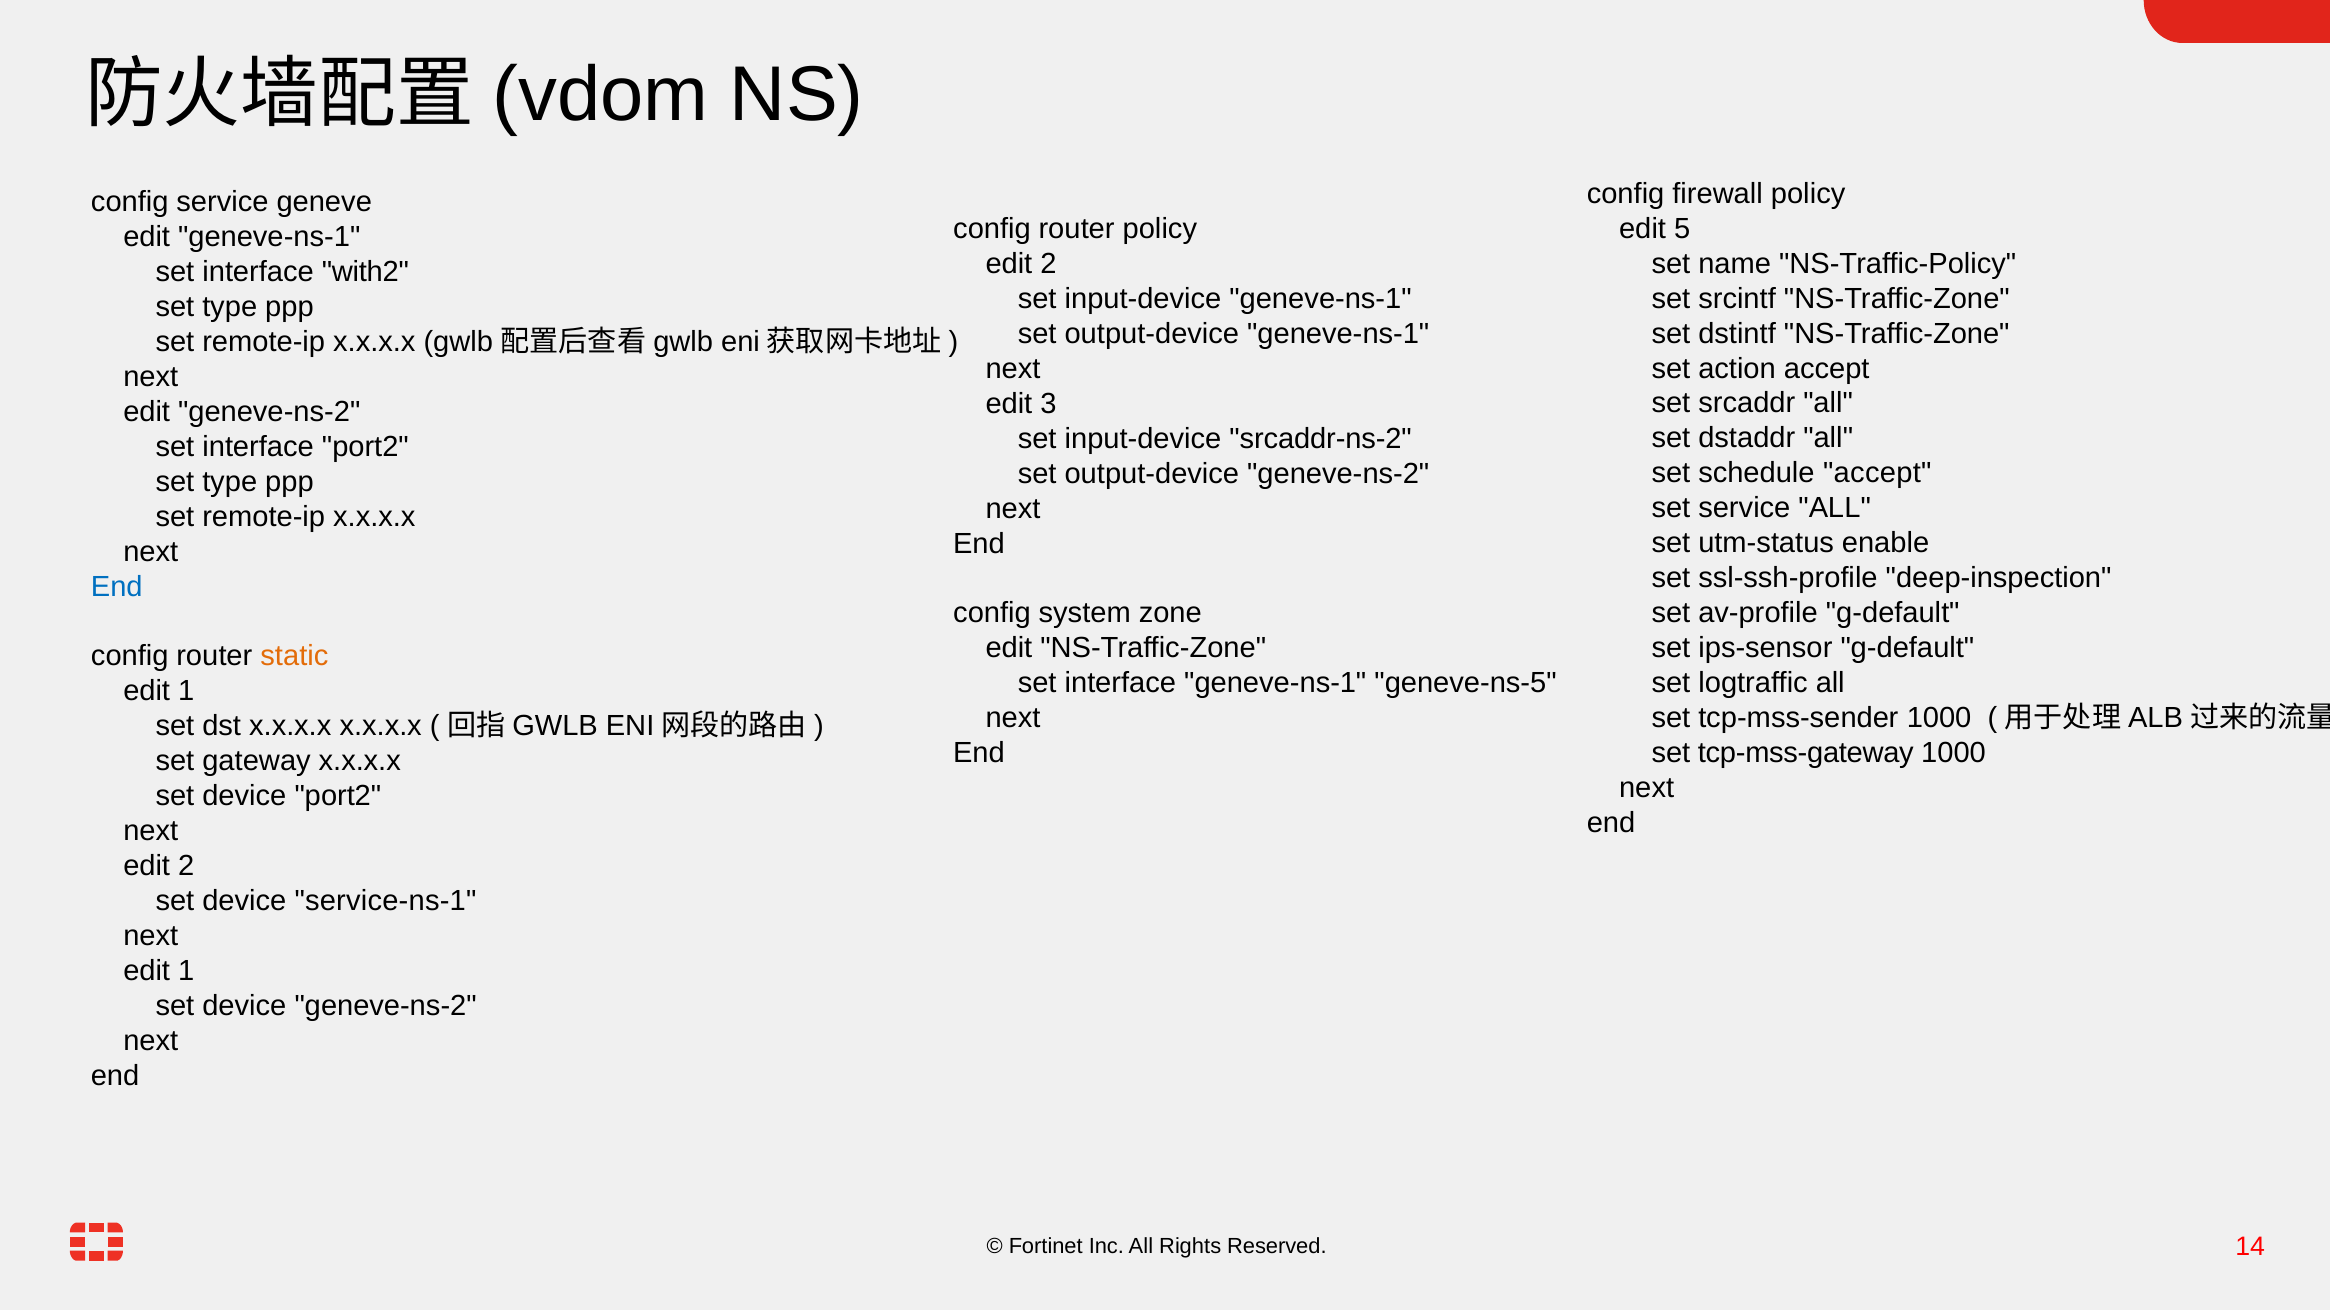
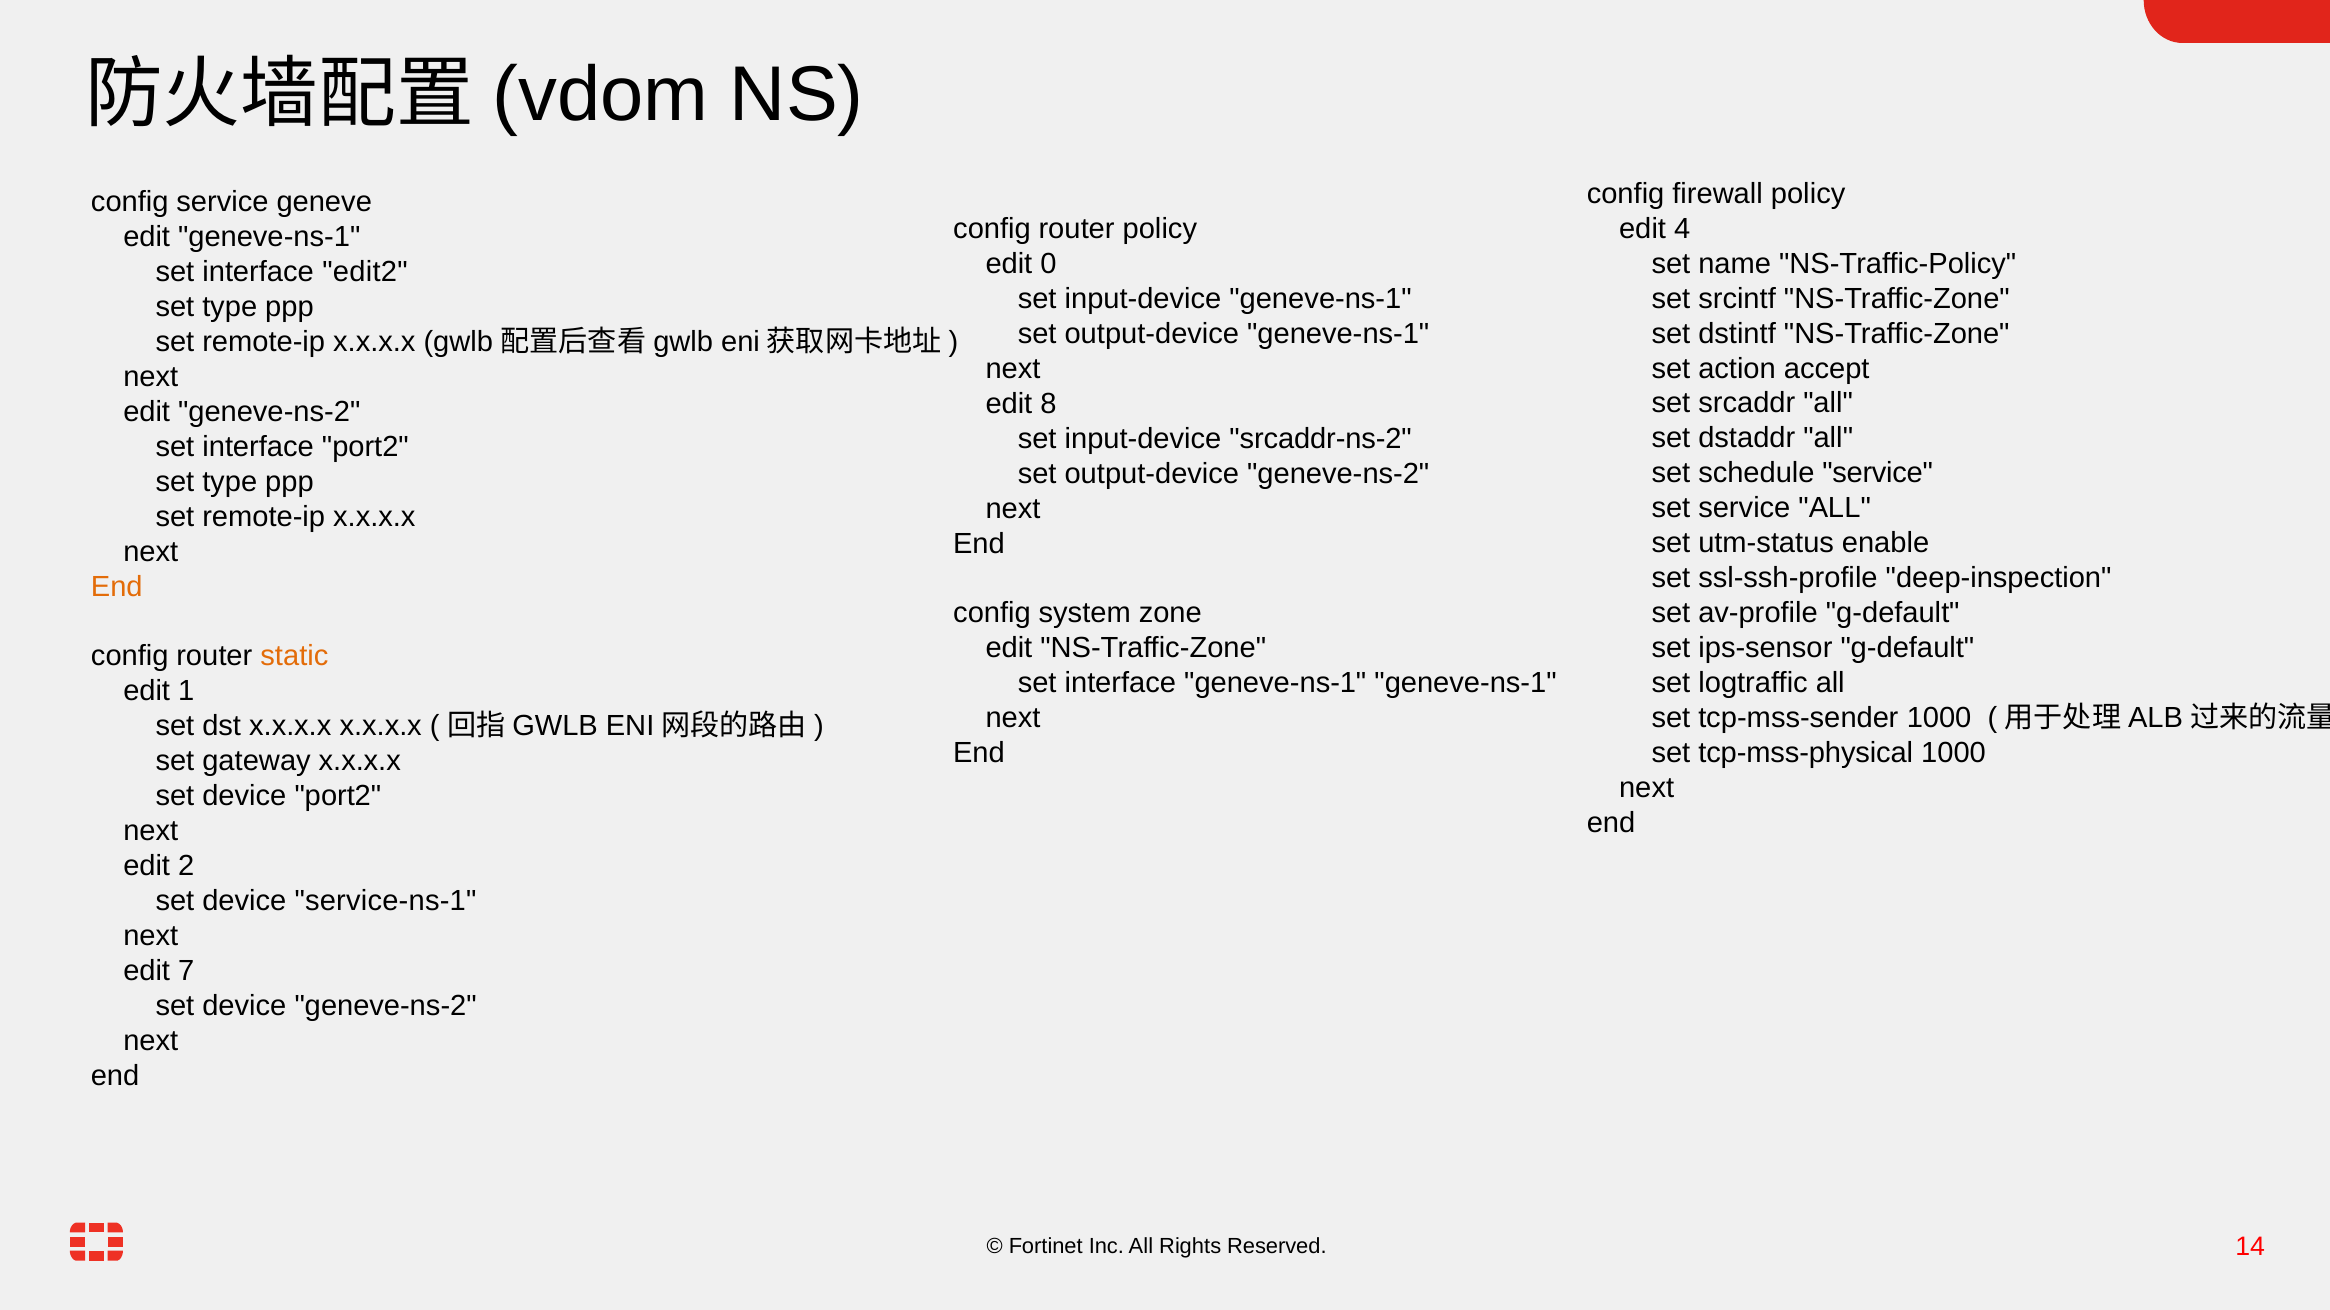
5: 5 -> 4
2 at (1049, 264): 2 -> 0
with2: with2 -> edit2
3: 3 -> 8
schedule accept: accept -> service
End at (117, 587) colour: blue -> orange
geneve-ns-1 geneve-ns-5: geneve-ns-5 -> geneve-ns-1
tcp-mss-gateway: tcp-mss-gateway -> tcp-mss-physical
1 at (186, 971): 1 -> 7
